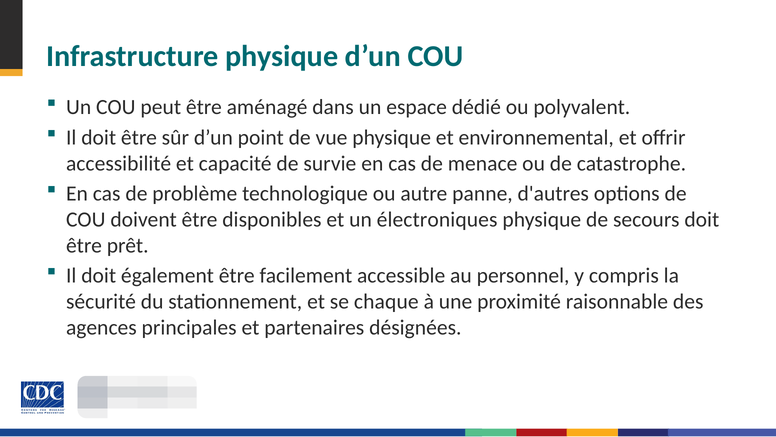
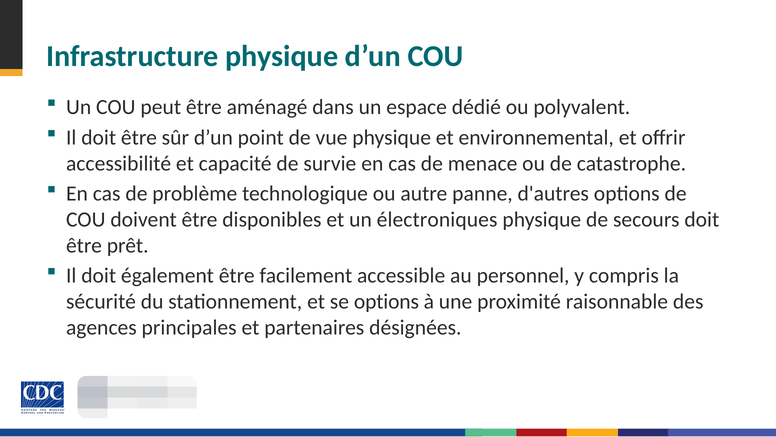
se chaque: chaque -> options
